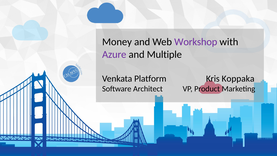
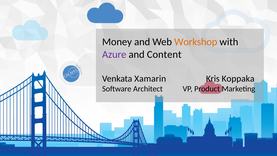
Workshop colour: purple -> orange
Multiple: Multiple -> Content
Platform: Platform -> Xamarin
